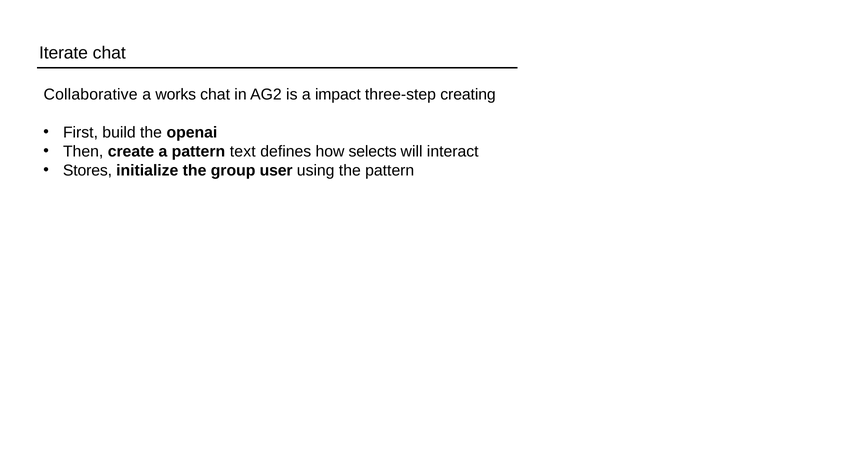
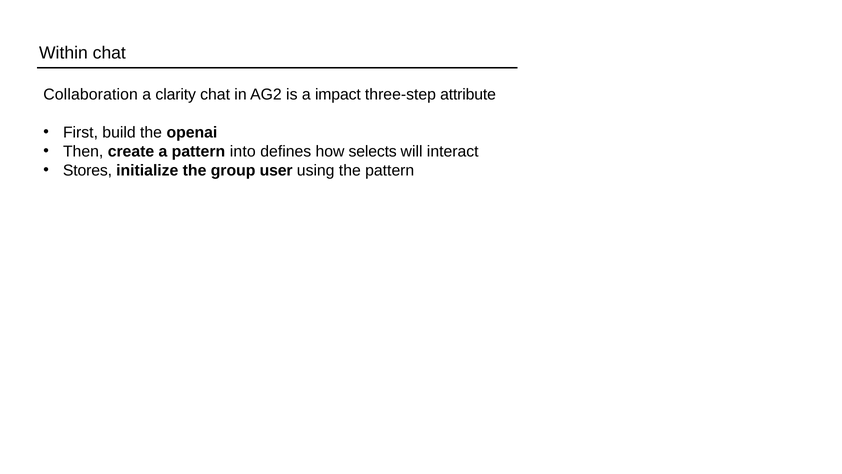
Iterate: Iterate -> Within
Collaborative: Collaborative -> Collaboration
works: works -> clarity
creating: creating -> attribute
text: text -> into
